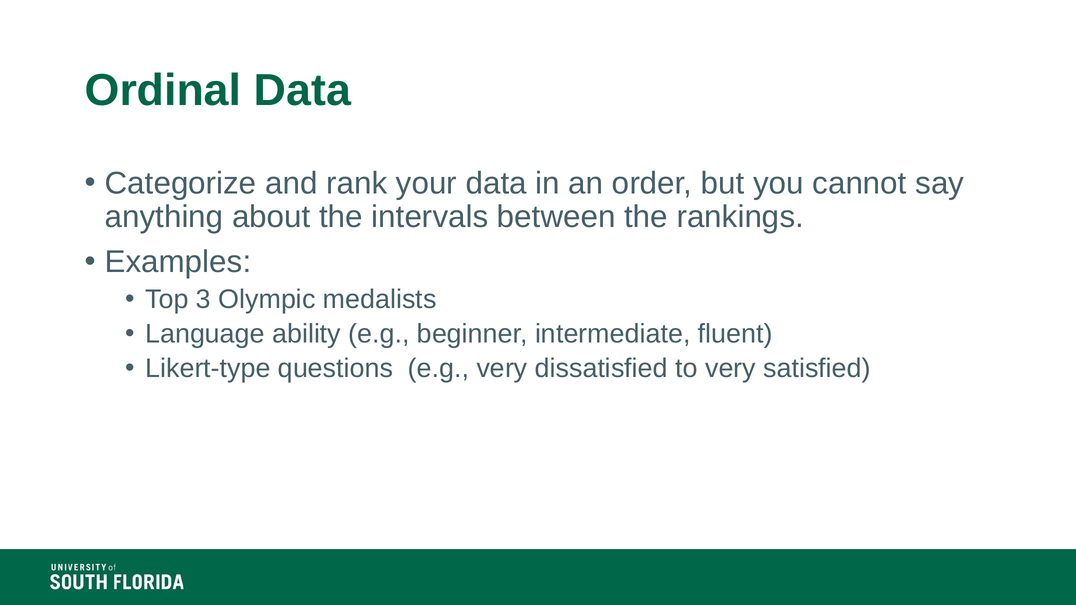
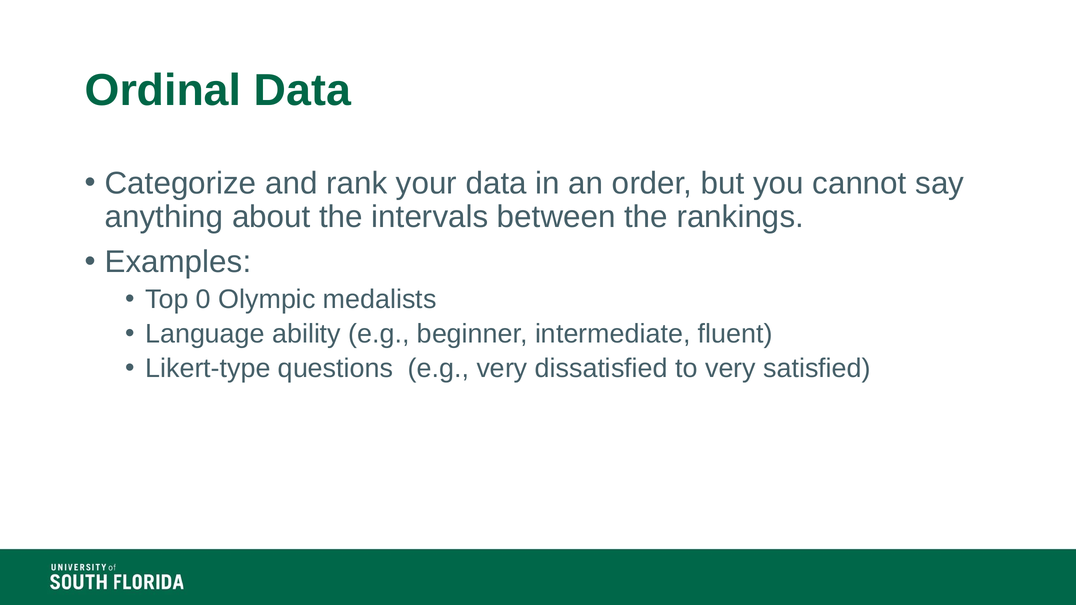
3: 3 -> 0
